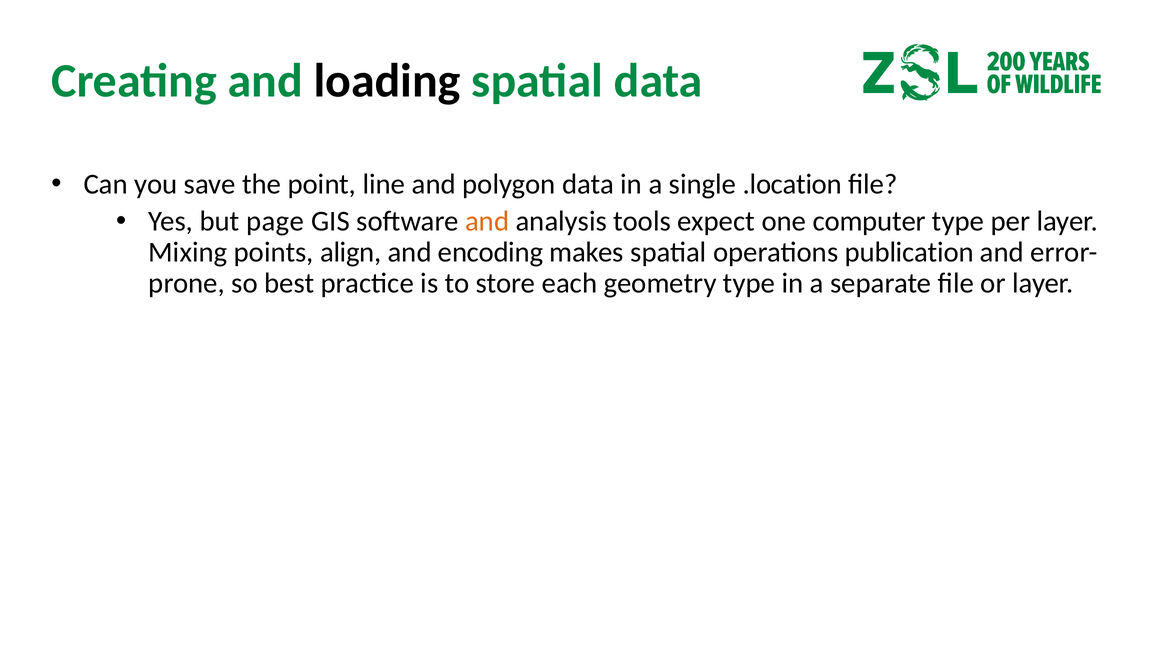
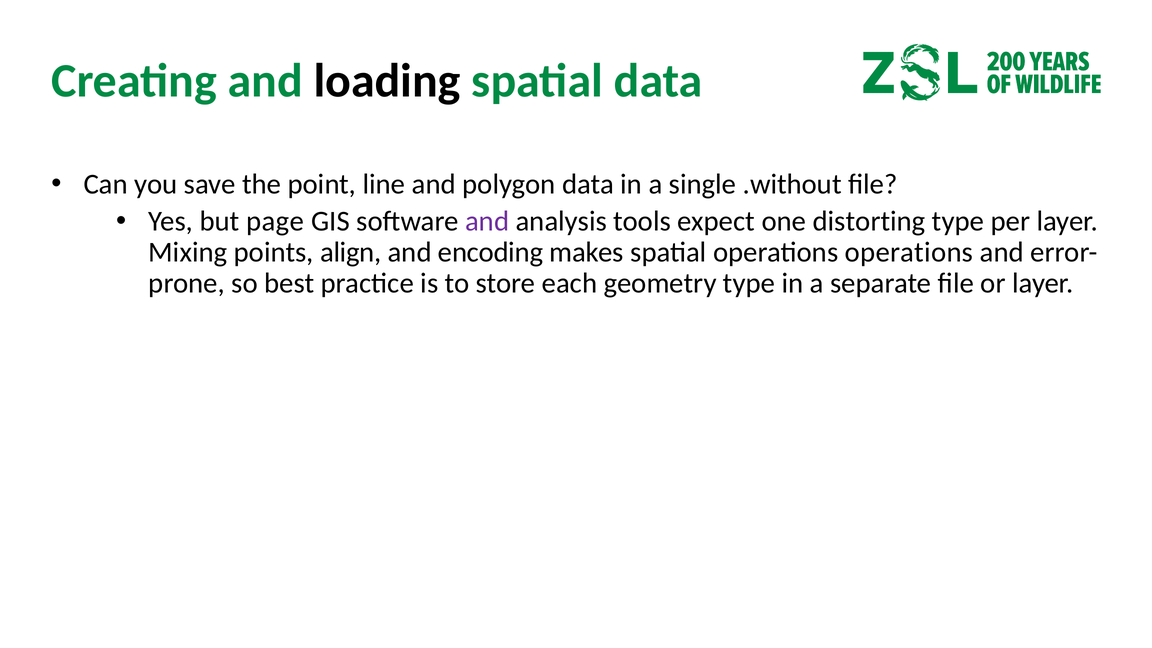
.location: .location -> .without
and at (487, 221) colour: orange -> purple
computer: computer -> distorting
operations publication: publication -> operations
